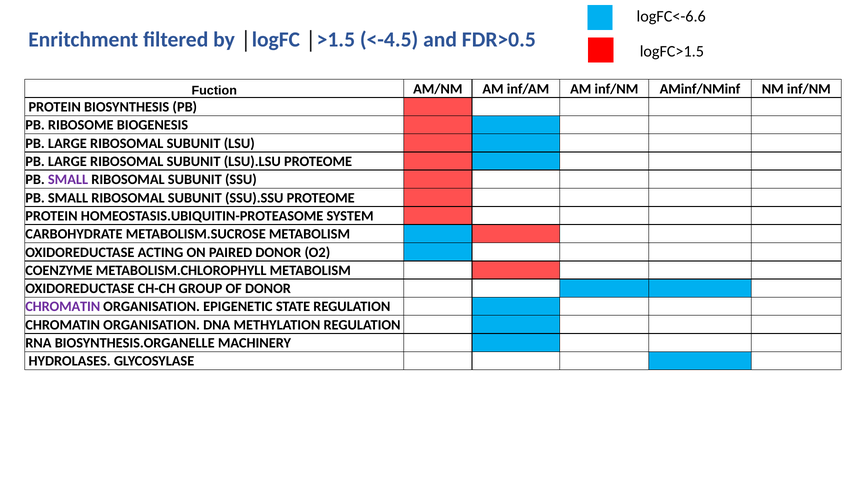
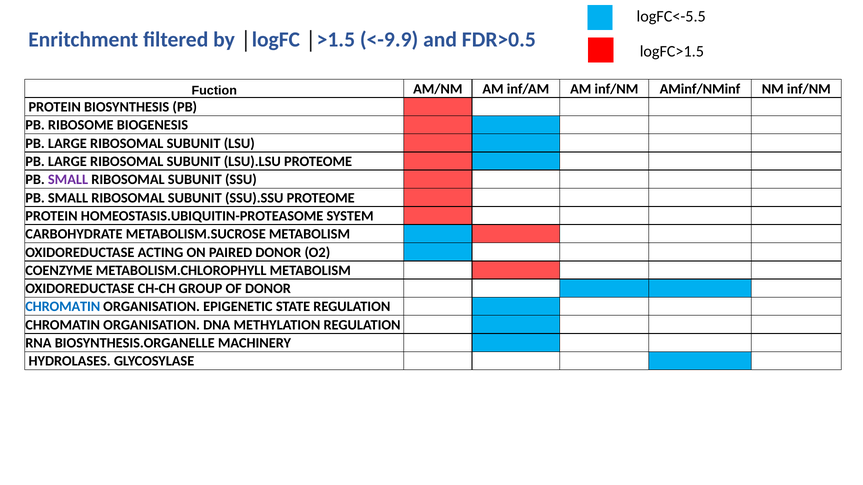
logFC<-6.6: logFC<-6.6 -> logFC<-5.5
<-4.5: <-4.5 -> <-9.9
CHROMATIN at (63, 307) colour: purple -> blue
